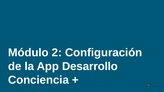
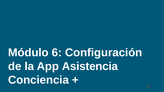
2: 2 -> 6
Desarrollo: Desarrollo -> Asistencia
